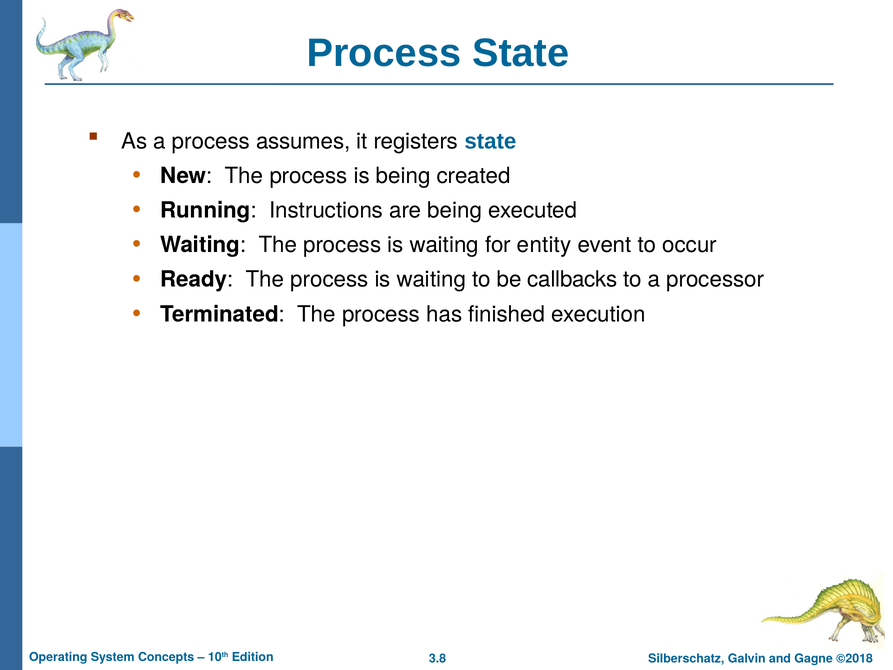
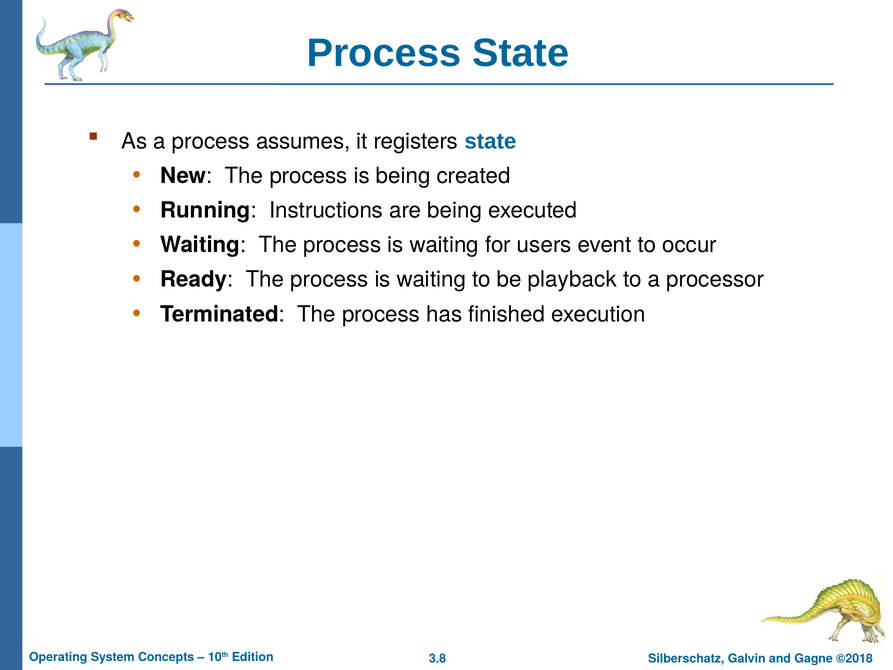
entity: entity -> users
callbacks: callbacks -> playback
